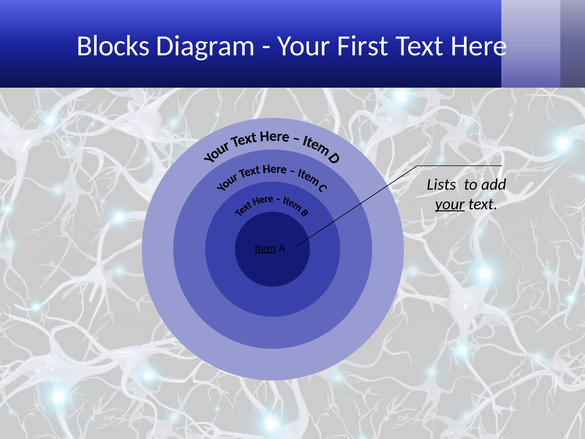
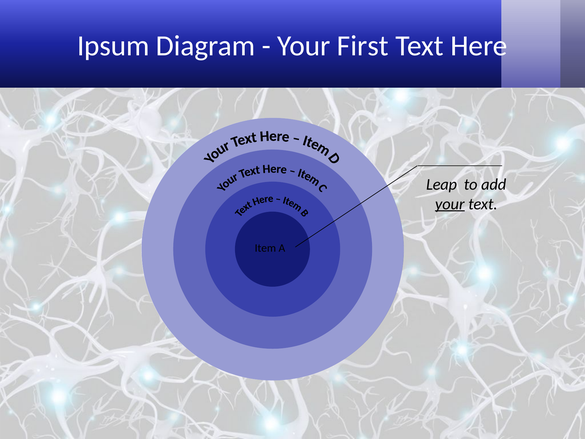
Blocks: Blocks -> Ipsum
Lists: Lists -> Leap
Item underline: present -> none
